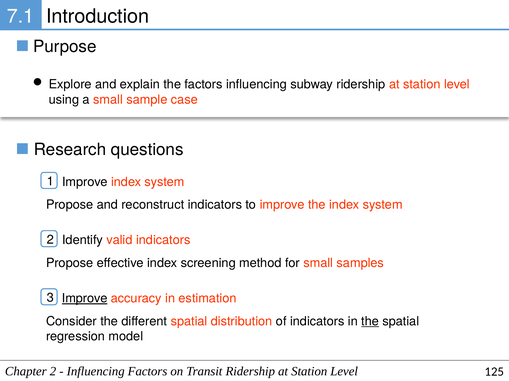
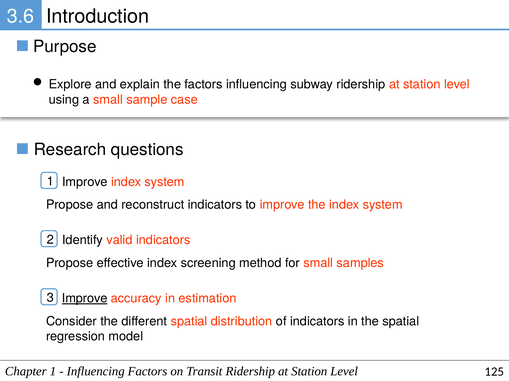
7.1: 7.1 -> 3.6
the at (370, 322) underline: present -> none
Chapter 2: 2 -> 1
